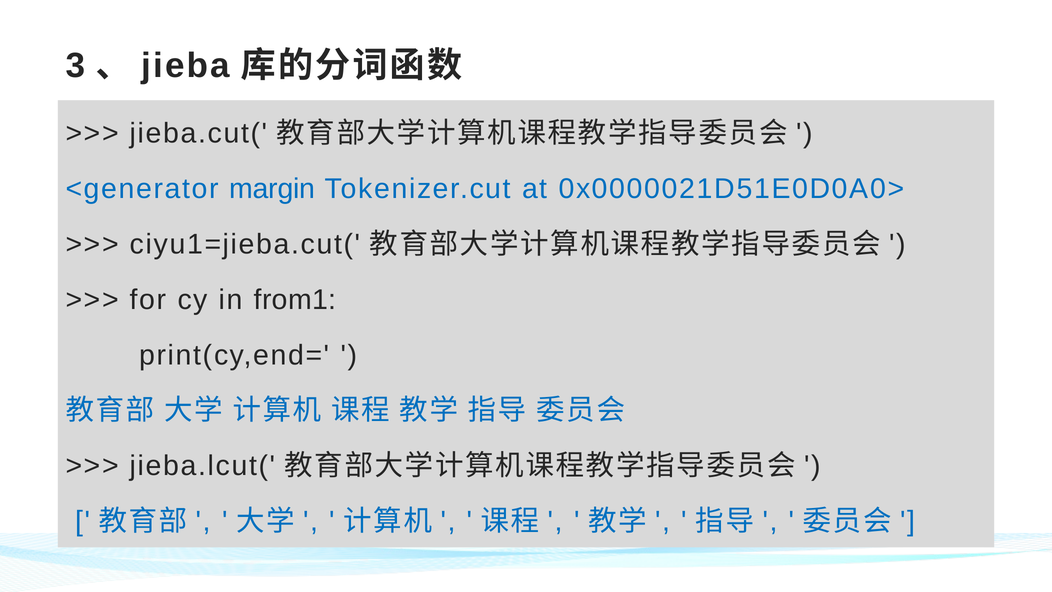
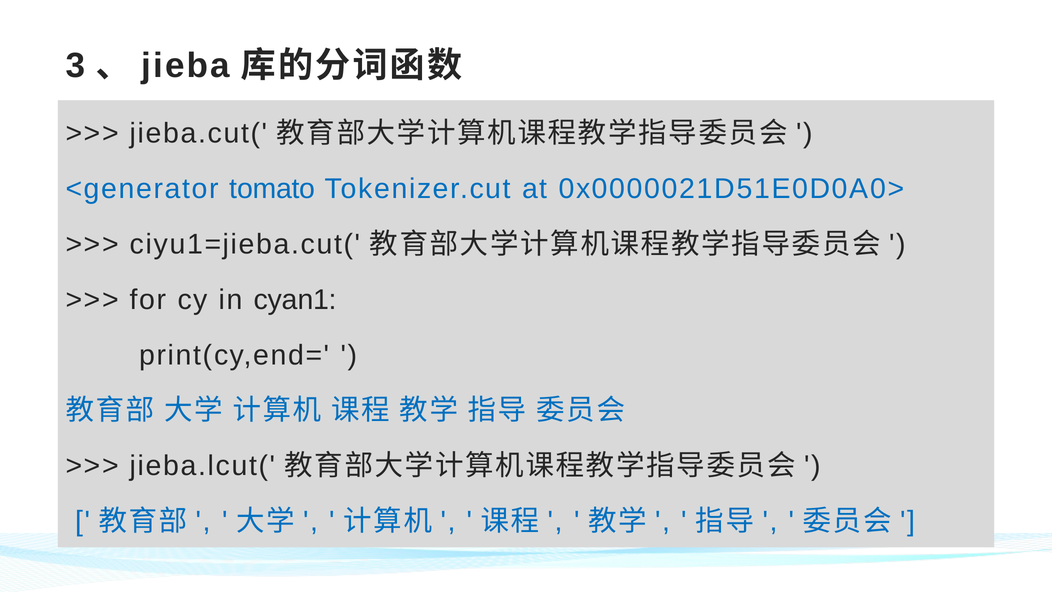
margin: margin -> tomato
from1: from1 -> cyan1
